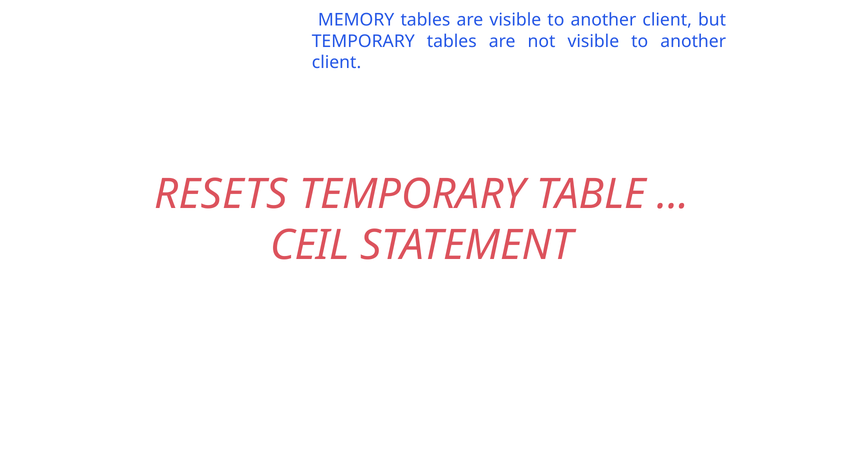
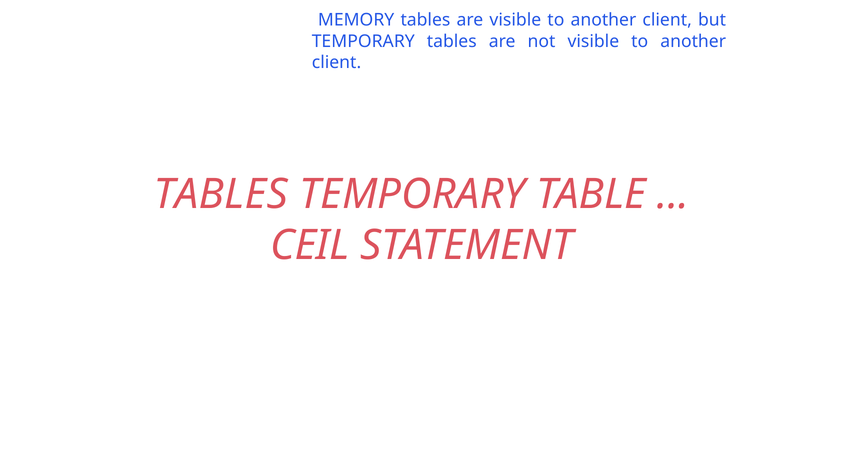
RESETS at (221, 195): RESETS -> TABLES
